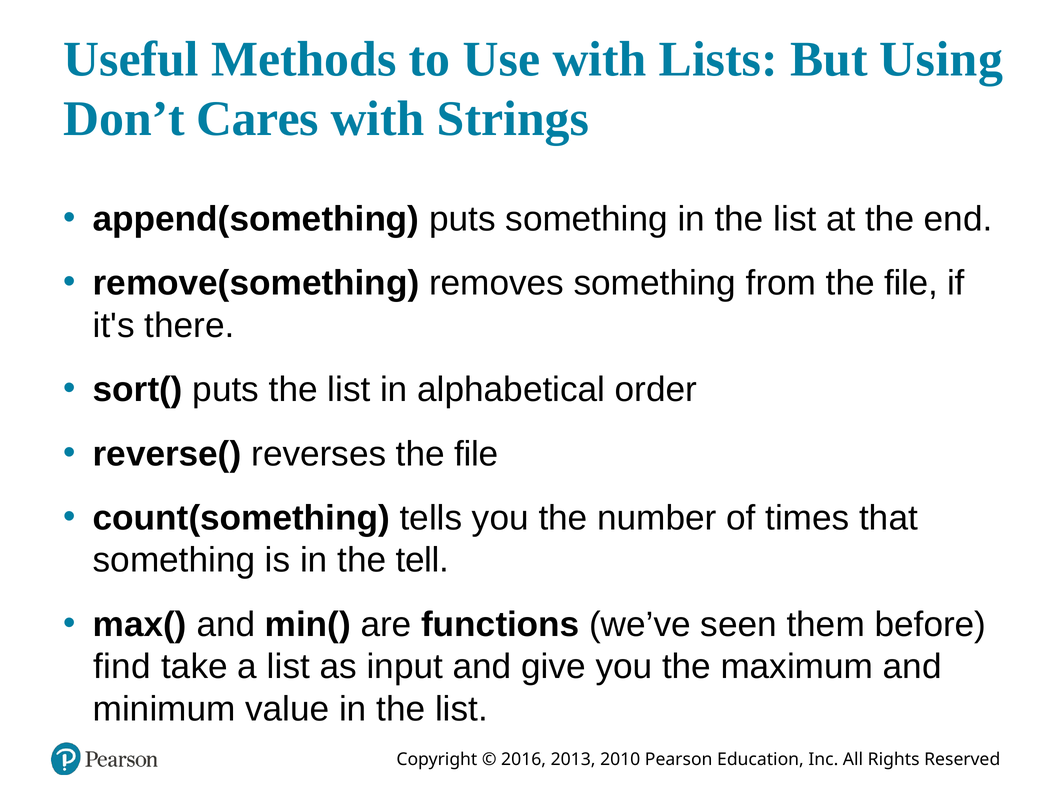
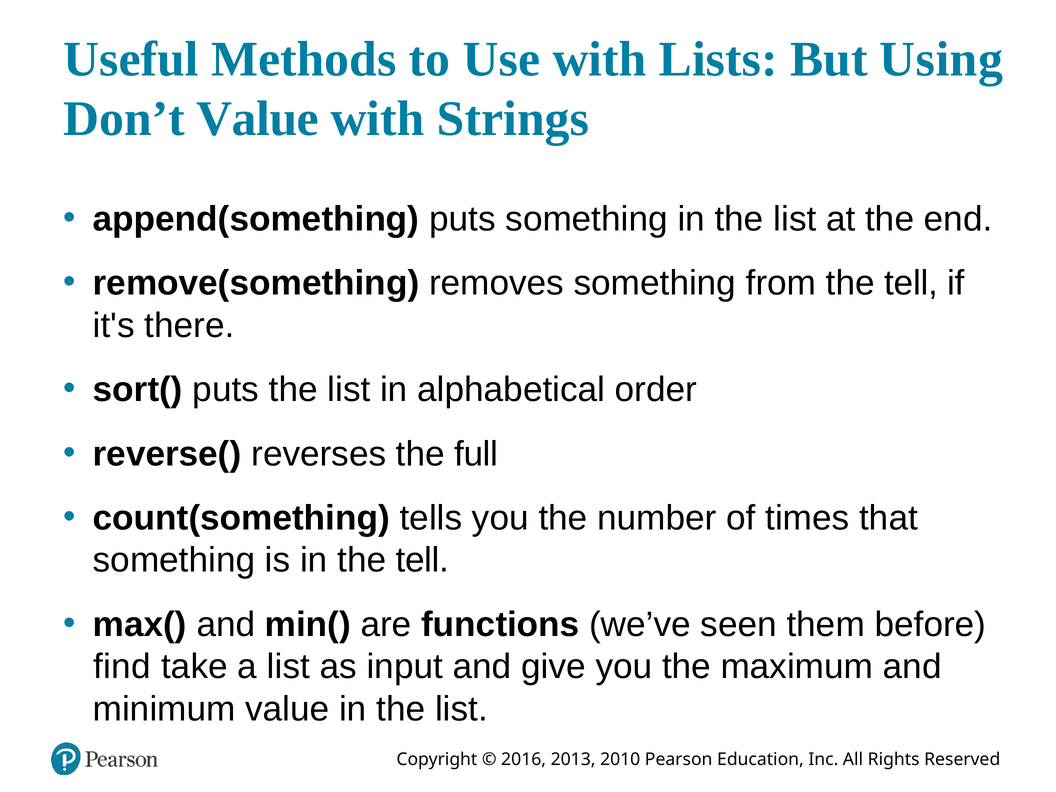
Don’t Cares: Cares -> Value
from the file: file -> tell
reverses the file: file -> full
